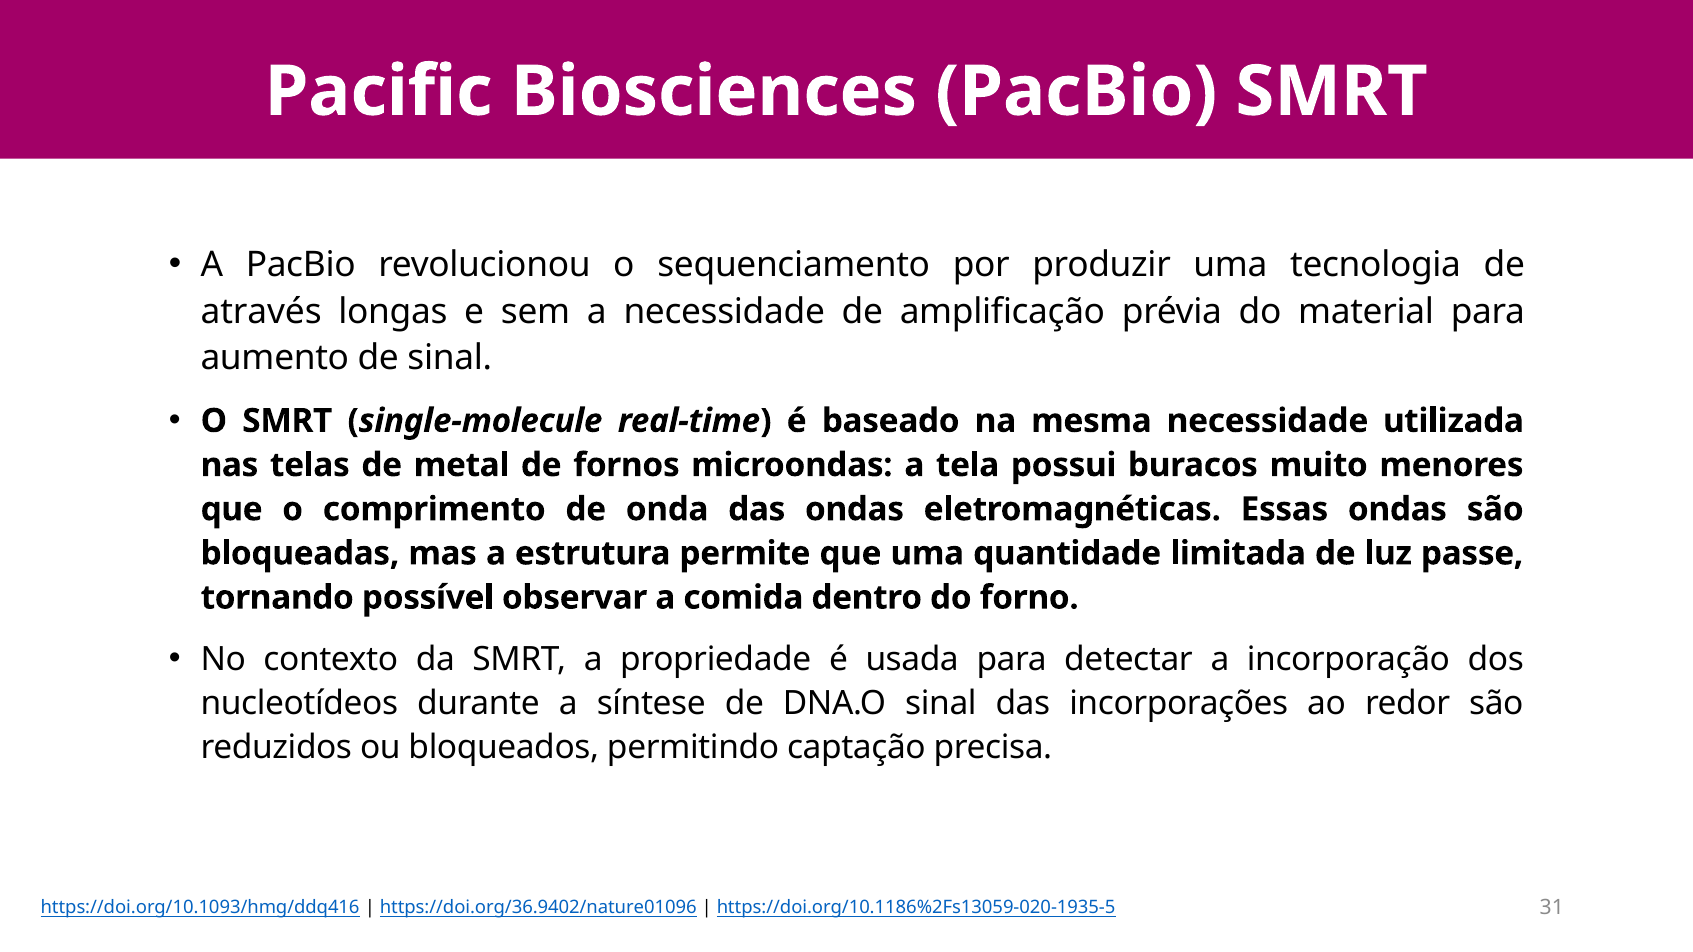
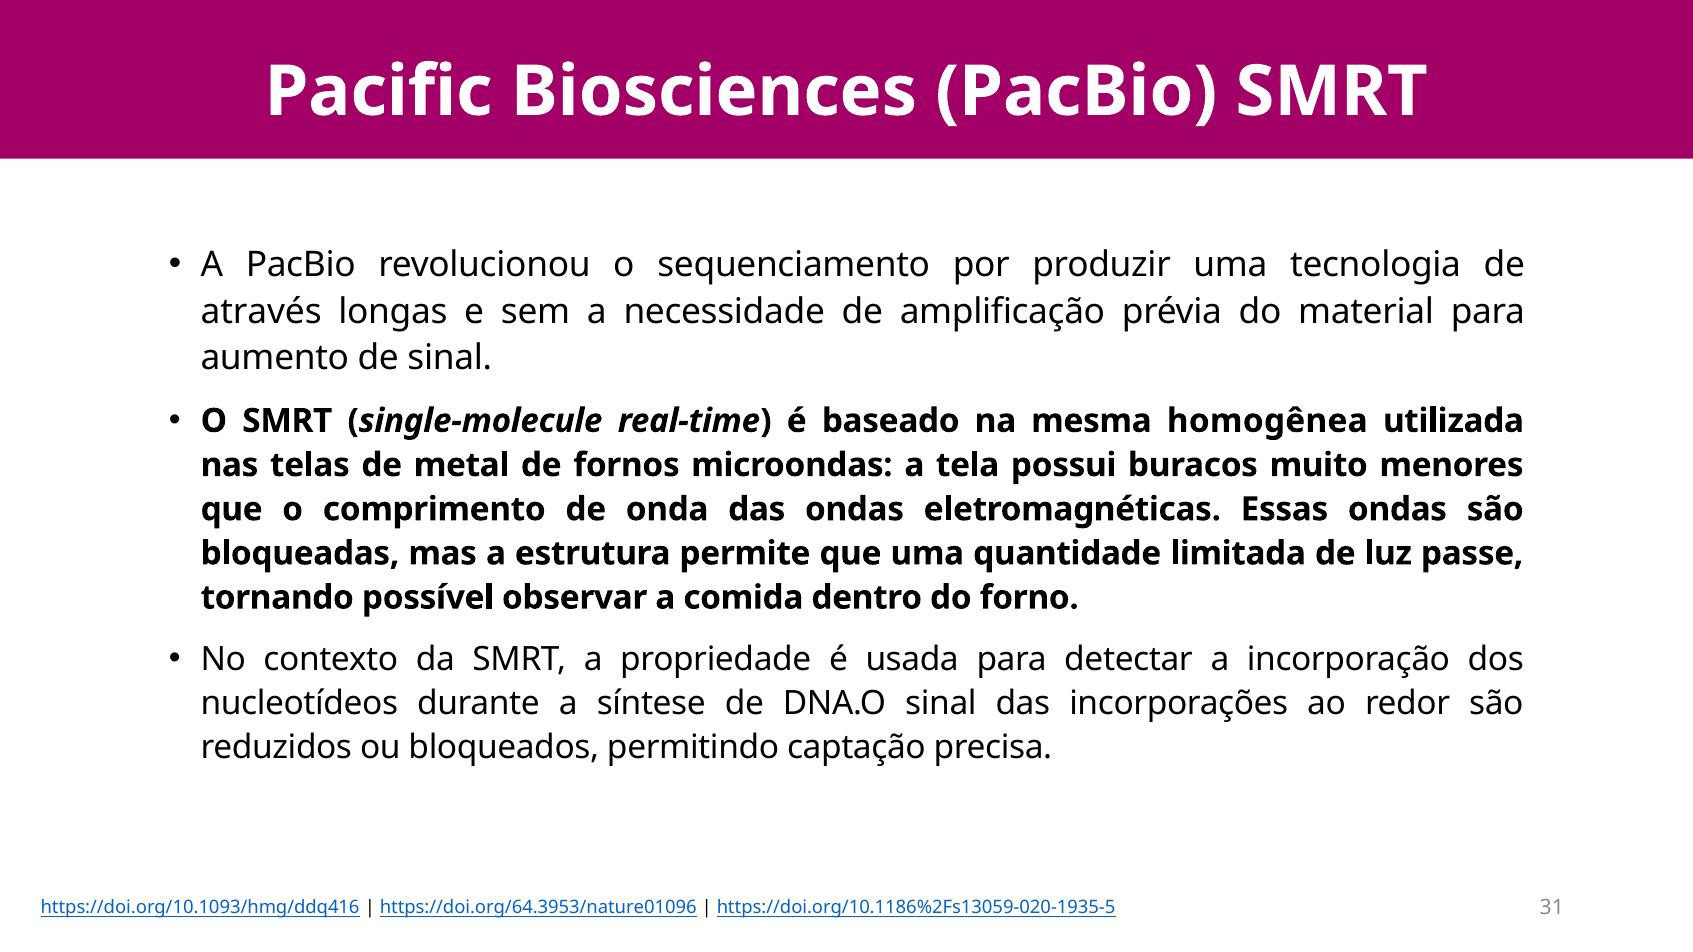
mesma necessidade: necessidade -> homogênea
https://doi.org/36.9402/nature01096: https://doi.org/36.9402/nature01096 -> https://doi.org/64.3953/nature01096
